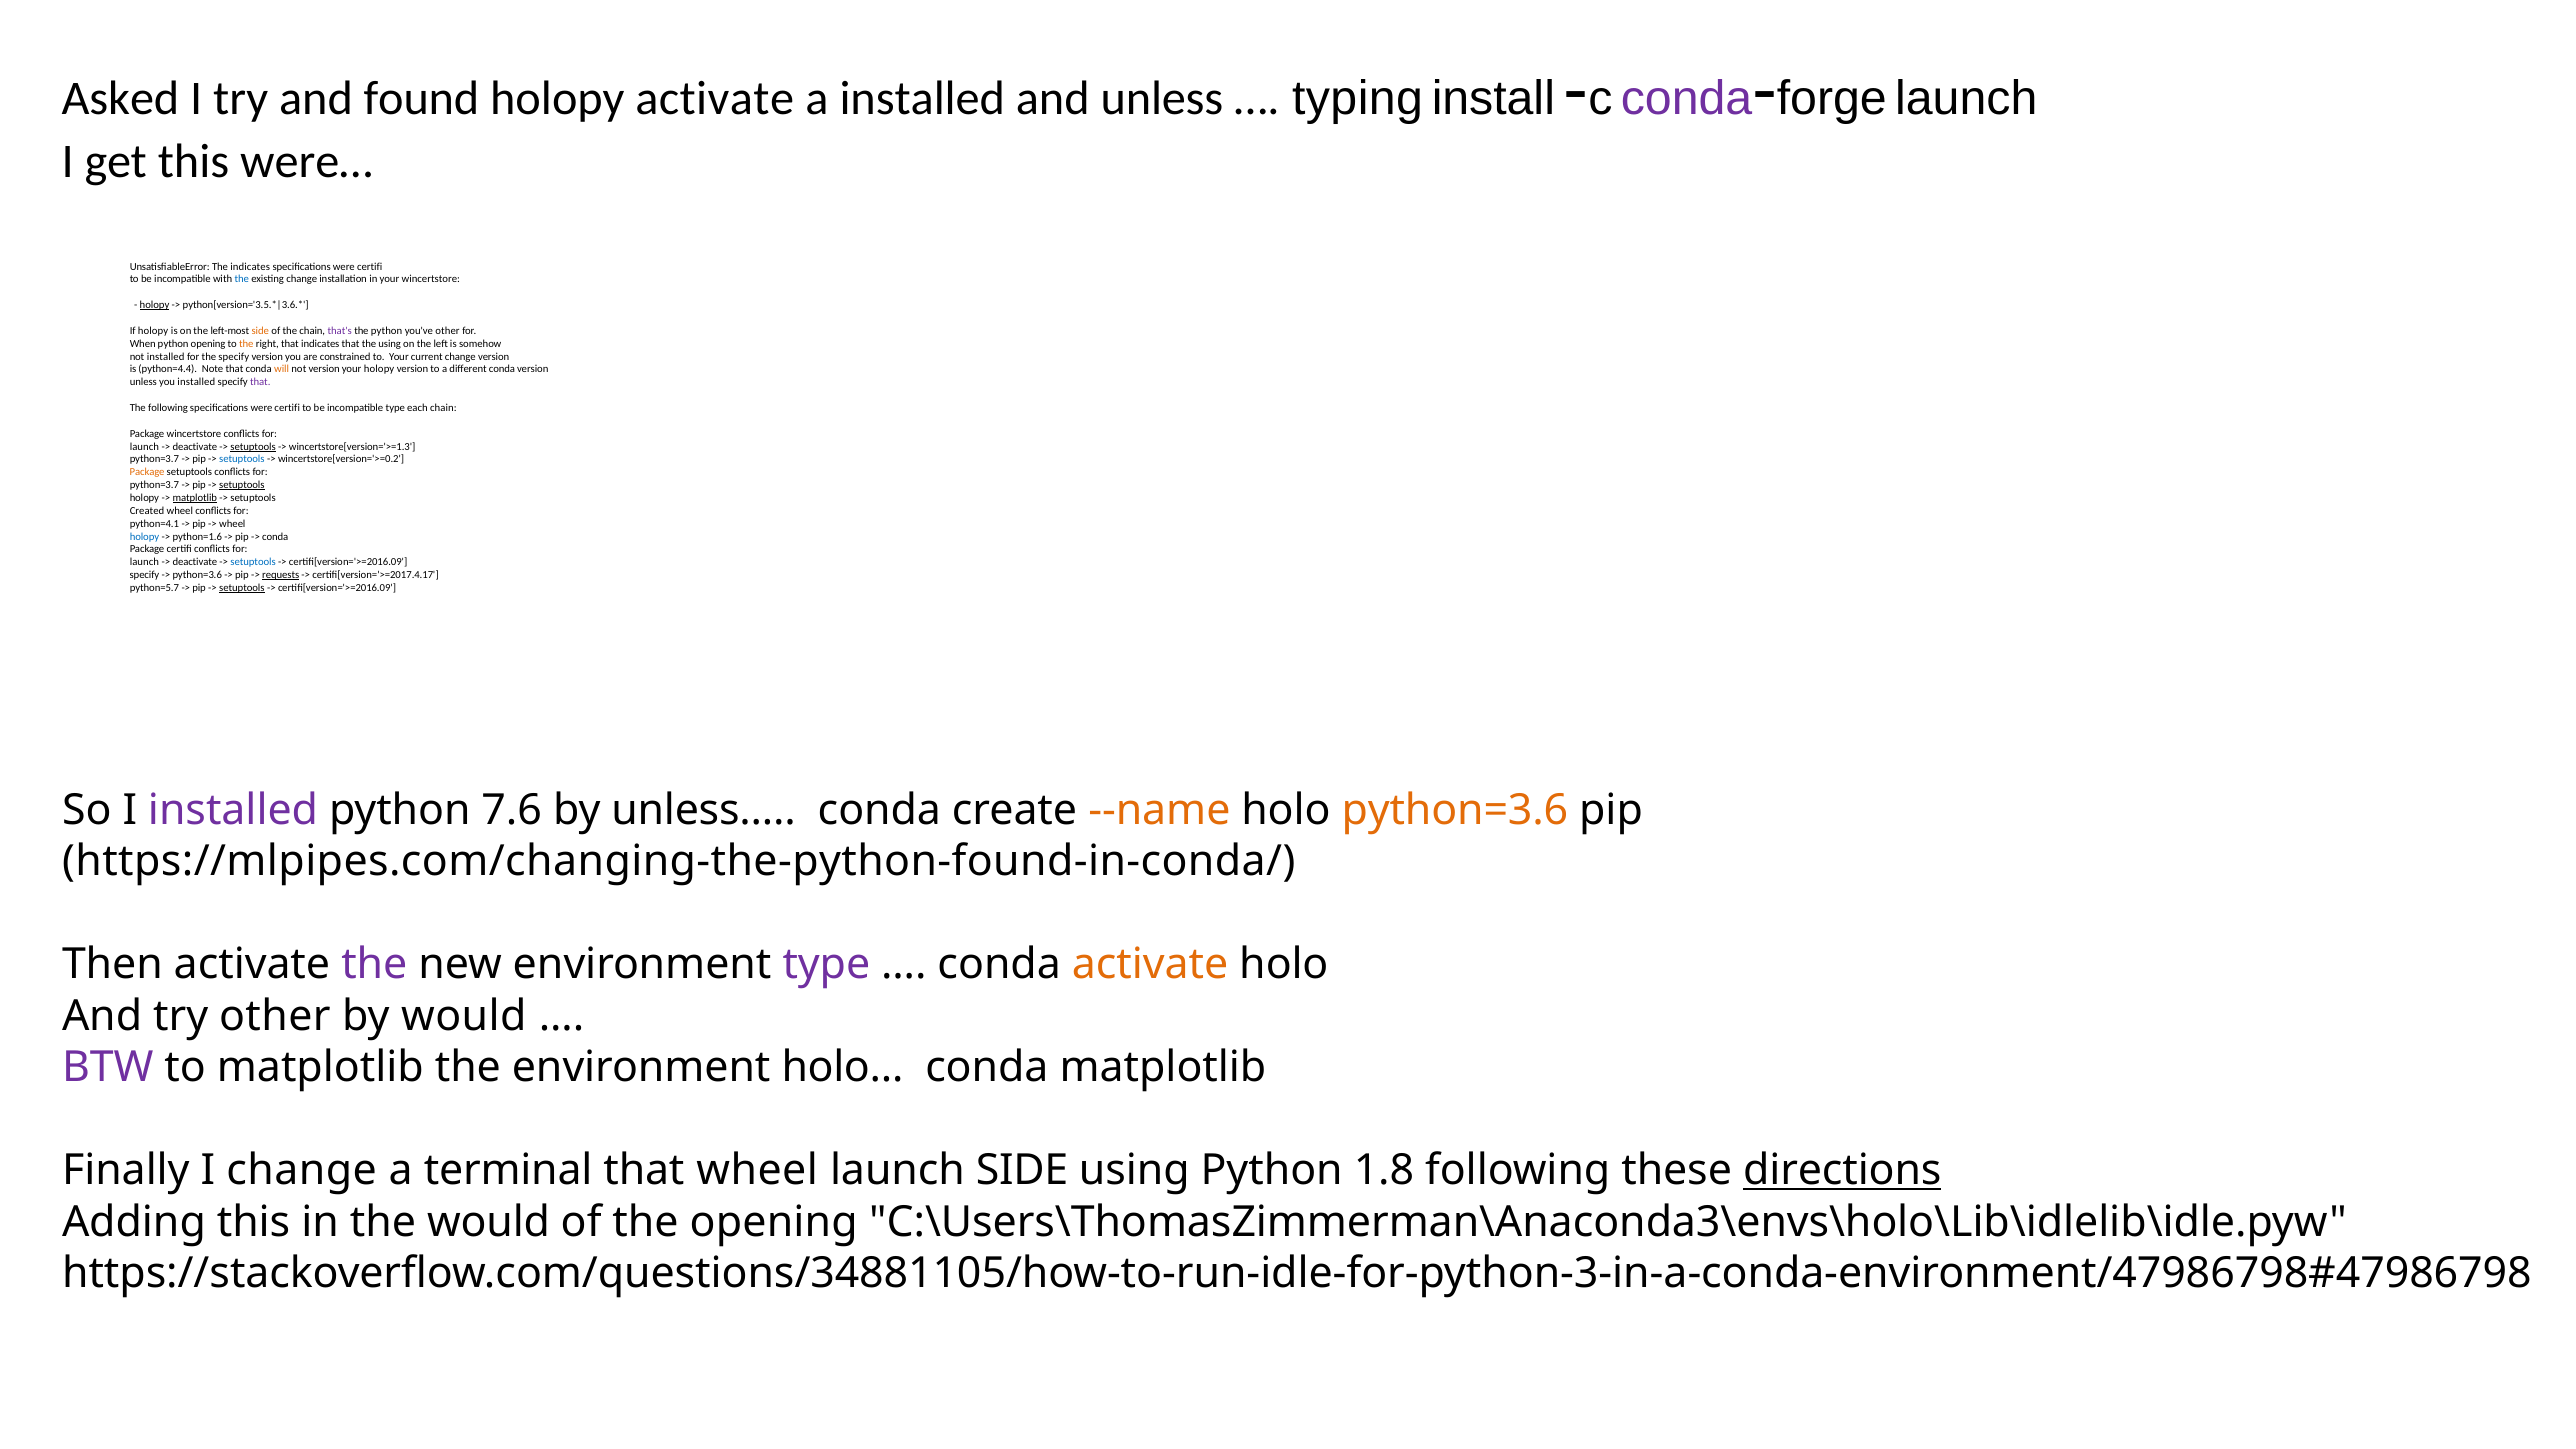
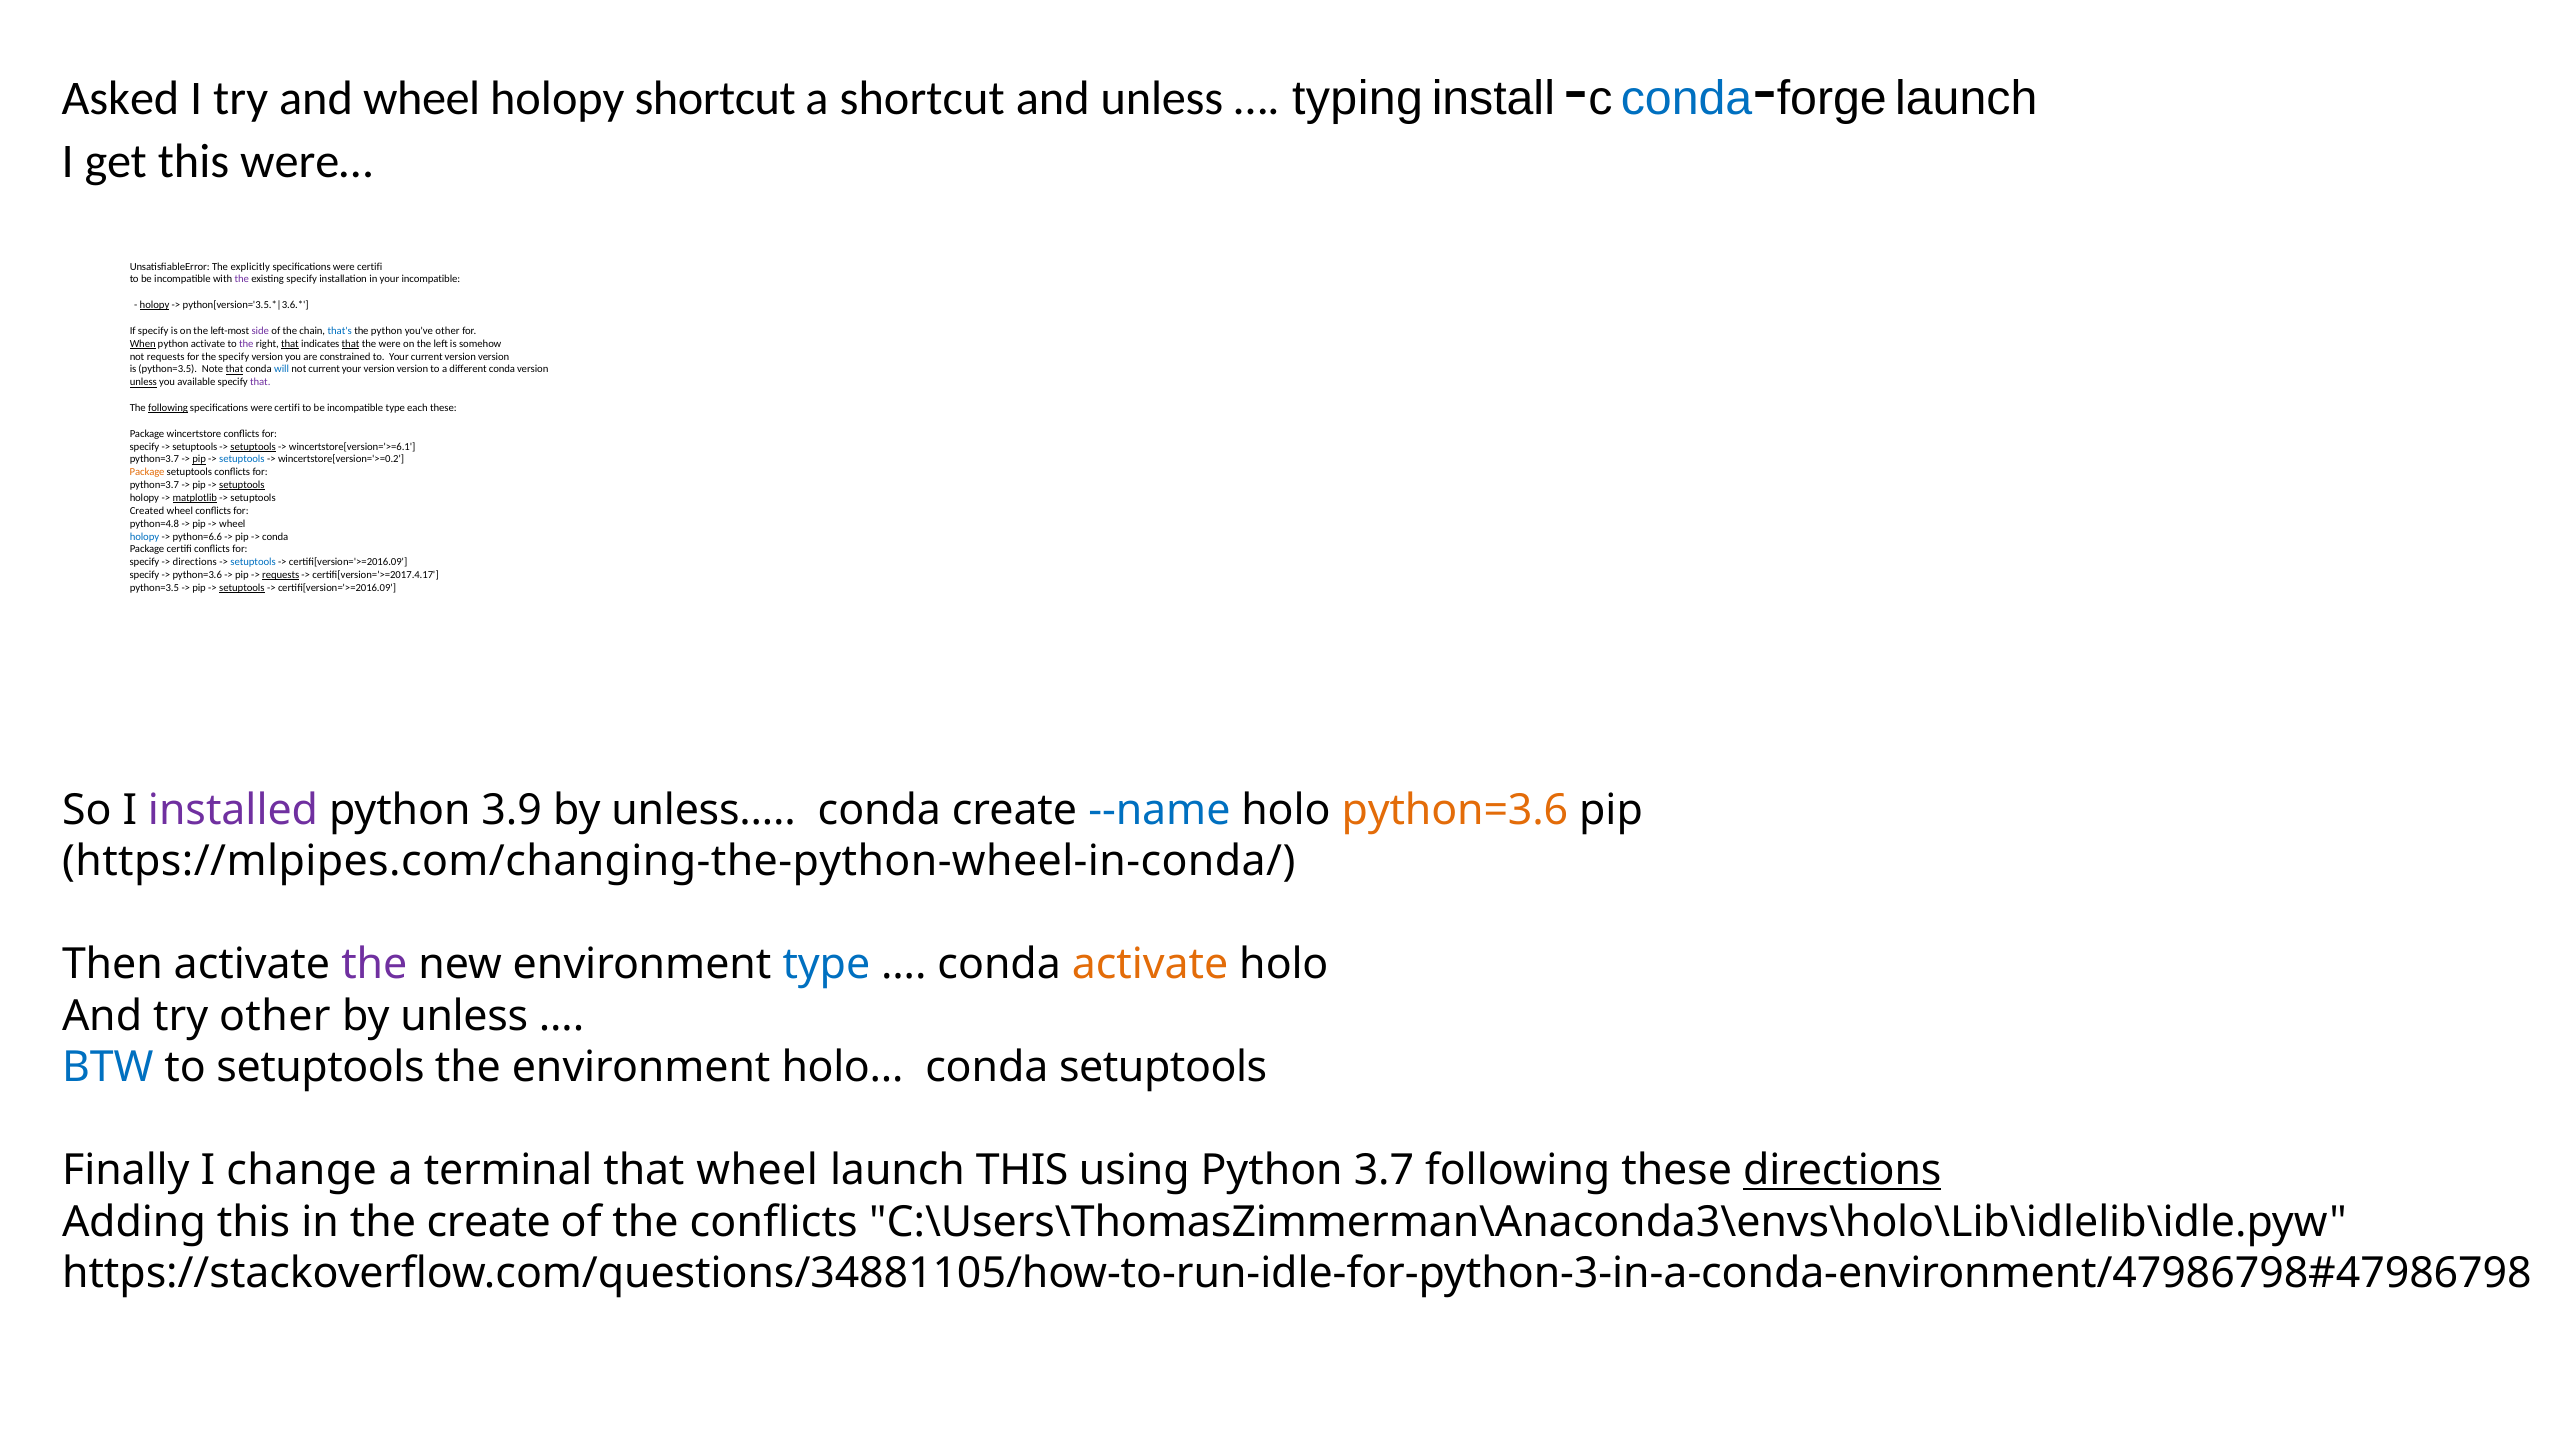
and found: found -> wheel
holopy activate: activate -> shortcut
a installed: installed -> shortcut
conda at (1687, 98) colour: purple -> blue
The indicates: indicates -> explicitly
the at (242, 279) colour: blue -> purple
existing change: change -> specify
your wincertstore: wincertstore -> incompatible
If holopy: holopy -> specify
side at (260, 331) colour: orange -> purple
that's colour: purple -> blue
When underline: none -> present
python opening: opening -> activate
the at (246, 344) colour: orange -> purple
that at (290, 344) underline: none -> present
that at (351, 344) underline: none -> present
the using: using -> were
not installed: installed -> requests
current change: change -> version
is python=4.4: python=4.4 -> python=3.5
that at (234, 369) underline: none -> present
will colour: orange -> blue
not version: version -> current
your holopy: holopy -> version
unless at (143, 382) underline: none -> present
you installed: installed -> available
following at (168, 408) underline: none -> present
each chain: chain -> these
launch at (144, 447): launch -> specify
deactivate at (195, 447): deactivate -> setuptools
wincertstore[version='>=1.3: wincertstore[version='>=1.3 -> wincertstore[version='>=6.1
pip at (199, 459) underline: none -> present
python=4.1: python=4.1 -> python=4.8
python=1.6: python=1.6 -> python=6.6
launch at (144, 562): launch -> specify
deactivate at (195, 562): deactivate -> directions
python=5.7 at (154, 588): python=5.7 -> python=3.5
7.6: 7.6 -> 3.9
--name colour: orange -> blue
https://mlpipes.com/changing-the-python-found-in-conda/: https://mlpipes.com/changing-the-python-found-in-conda/ -> https://mlpipes.com/changing-the-python-wheel-in-conda/
type at (826, 965) colour: purple -> blue
by would: would -> unless
BTW colour: purple -> blue
to matplotlib: matplotlib -> setuptools
conda matplotlib: matplotlib -> setuptools
launch SIDE: SIDE -> THIS
1.8: 1.8 -> 3.7
the would: would -> create
the opening: opening -> conflicts
